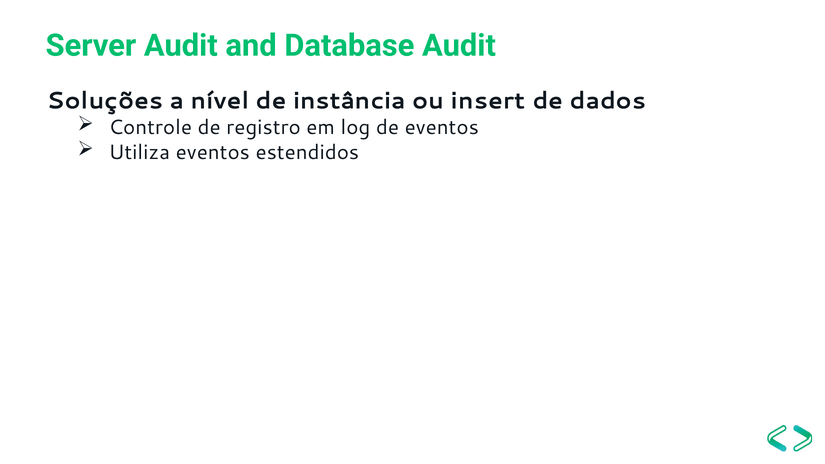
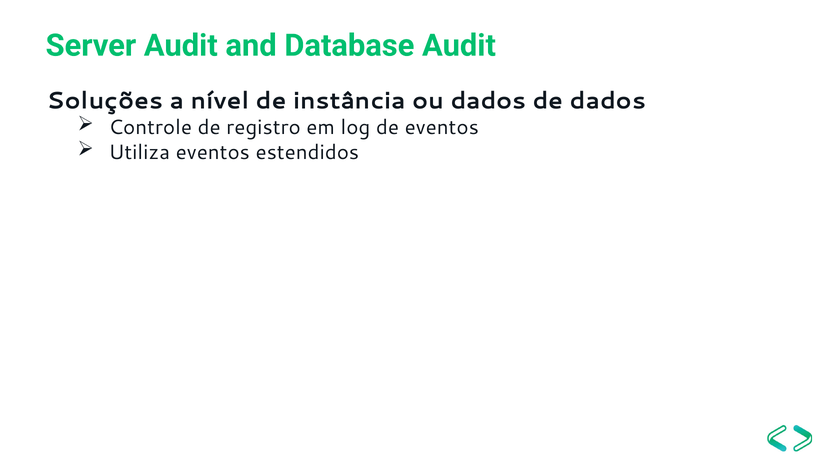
ou insert: insert -> dados
